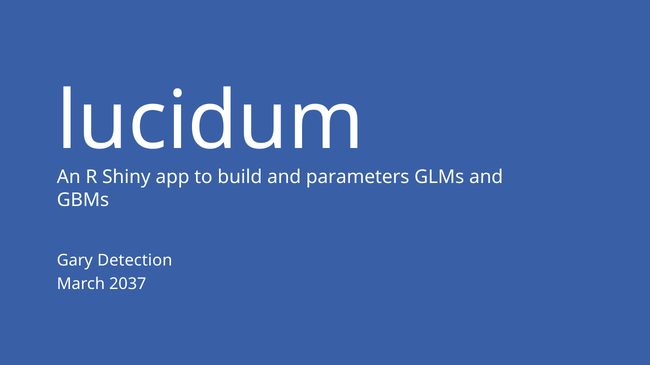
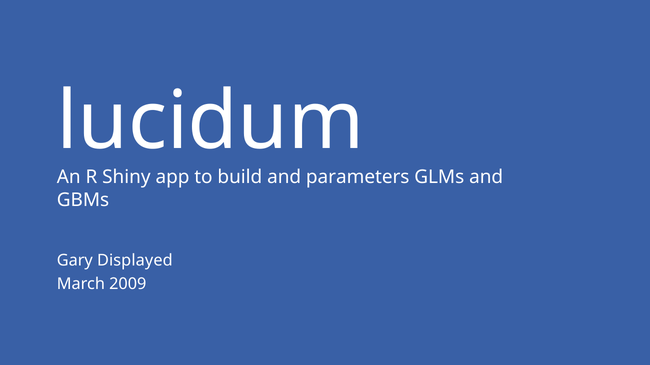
Detection: Detection -> Displayed
2037: 2037 -> 2009
